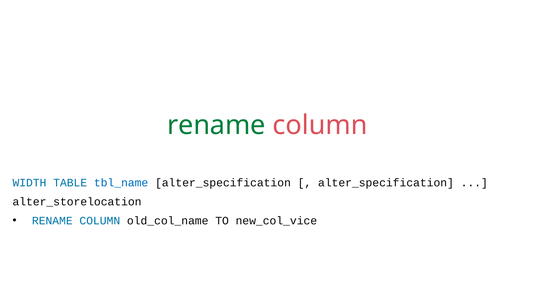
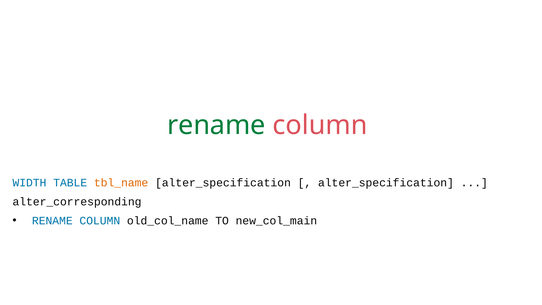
tbl_name colour: blue -> orange
alter_storelocation: alter_storelocation -> alter_corresponding
new_col_vice: new_col_vice -> new_col_main
